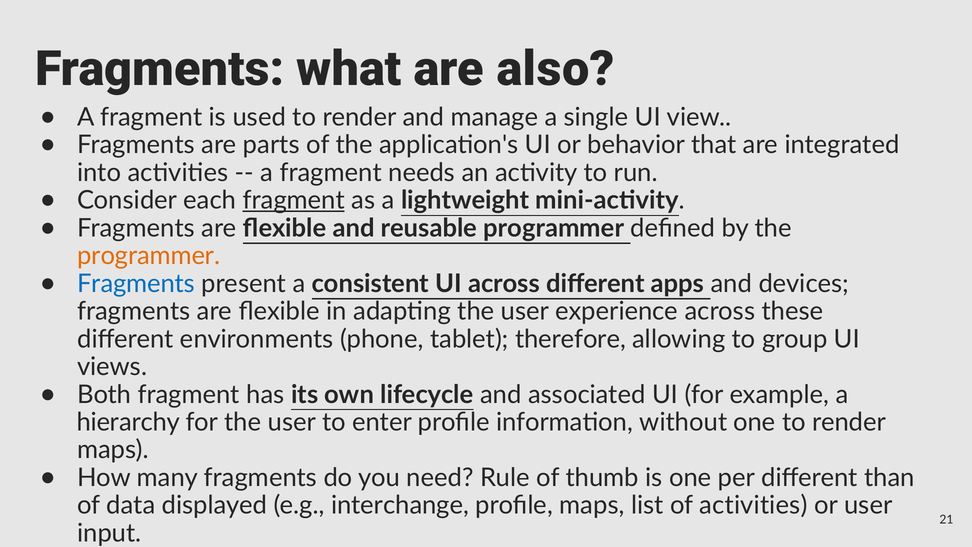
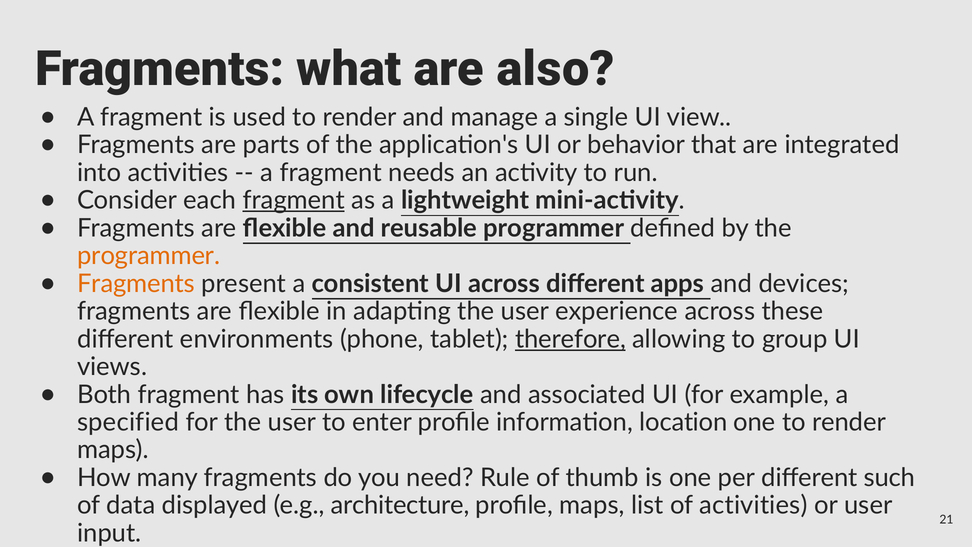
Fragments at (136, 283) colour: blue -> orange
therefore underline: none -> present
hierarchy: hierarchy -> specified
without: without -> location
than: than -> such
interchange: interchange -> architecture
